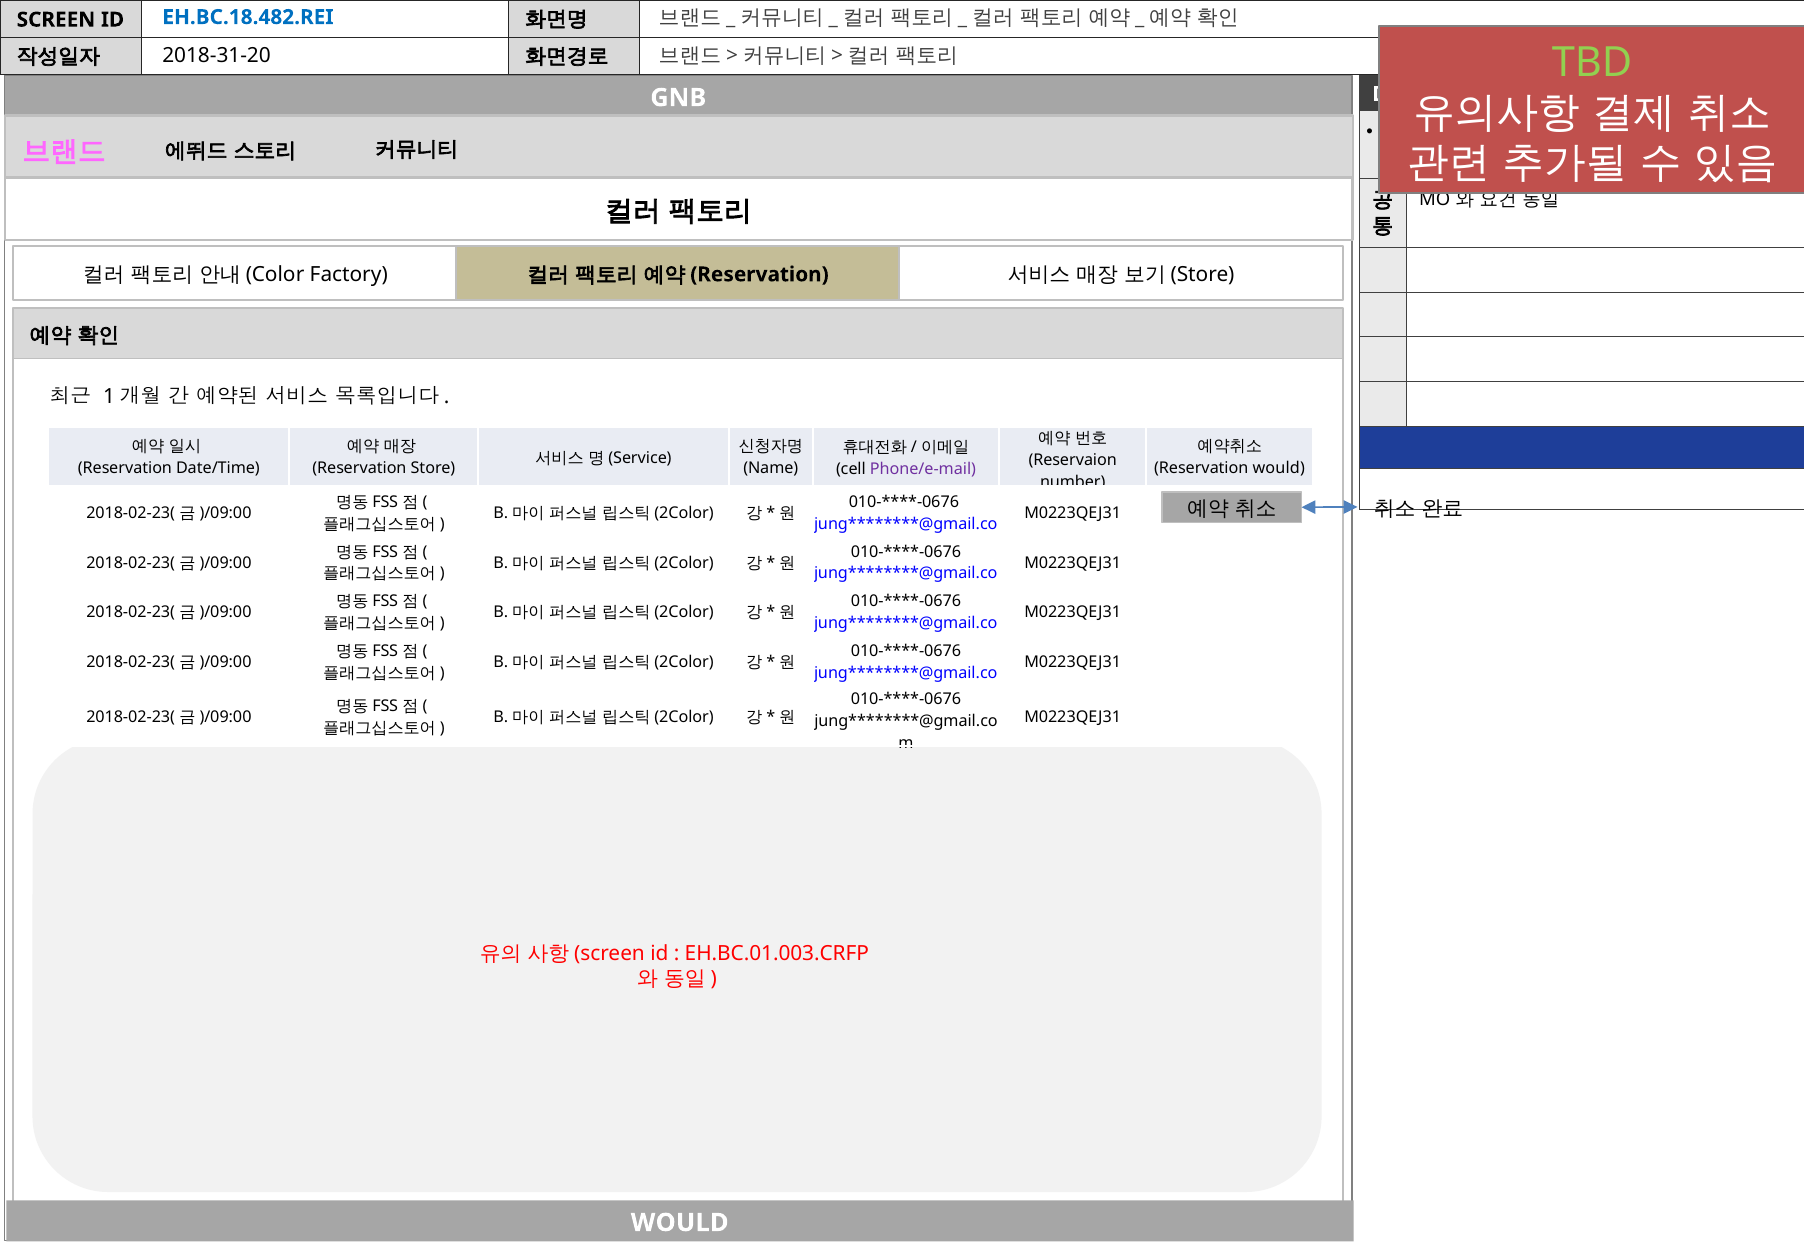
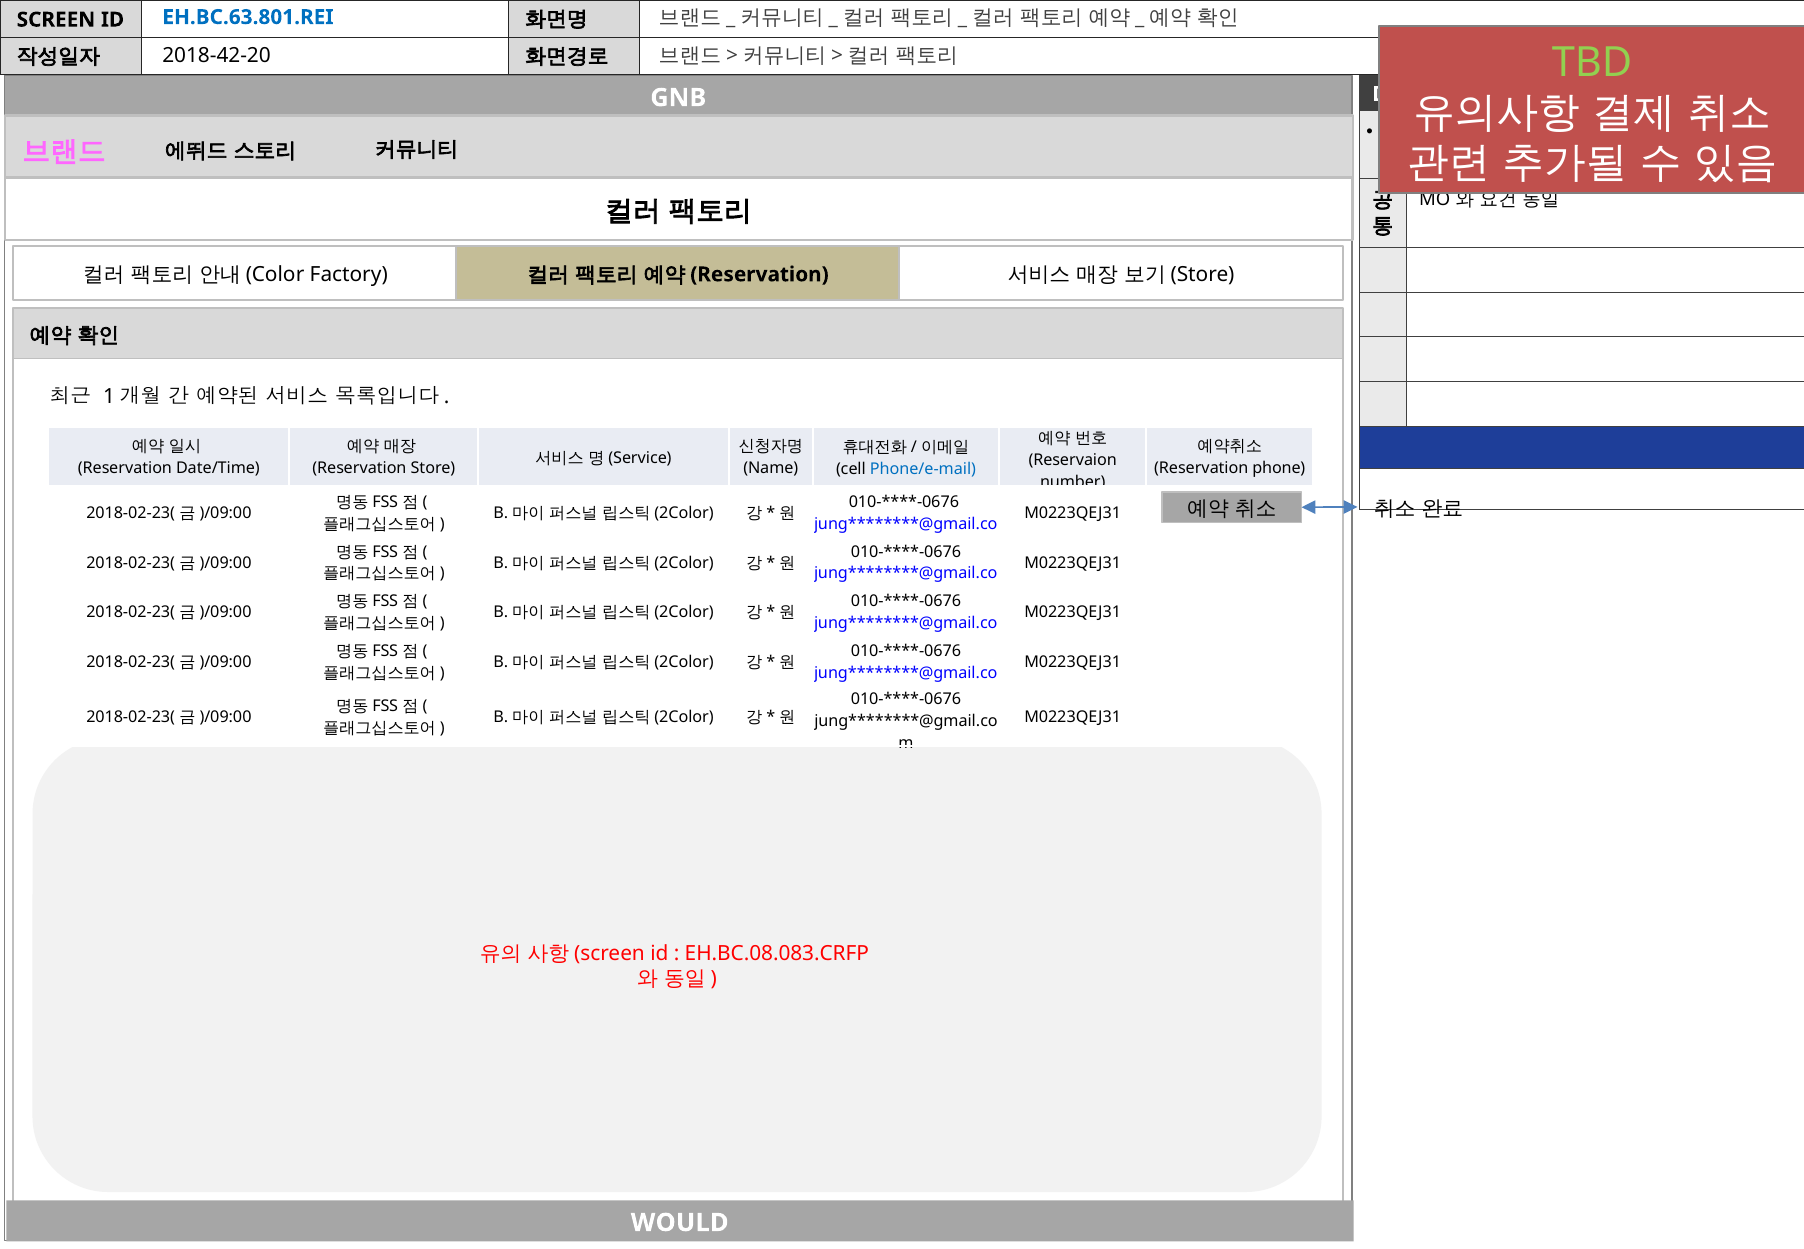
EH.BC.18.482.REI: EH.BC.18.482.REI -> EH.BC.63.801.REI
2018-31-20: 2018-31-20 -> 2018-42-20
Reservation would: would -> phone
Phone/e-mail colour: purple -> blue
EH.BC.01.003.CRFP: EH.BC.01.003.CRFP -> EH.BC.08.083.CRFP
